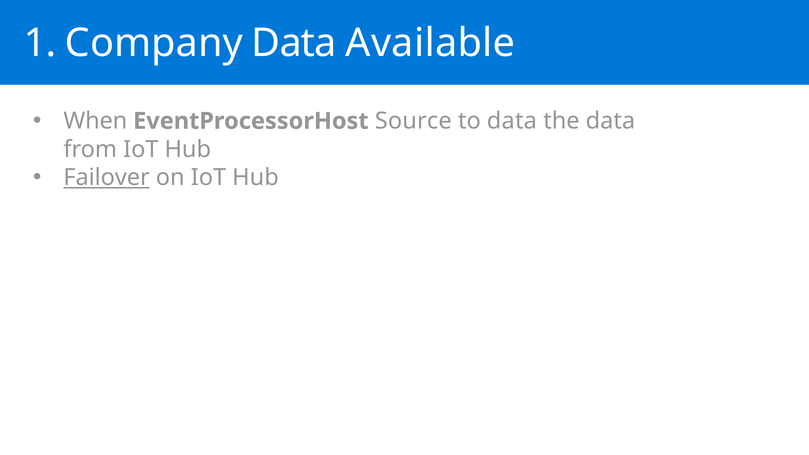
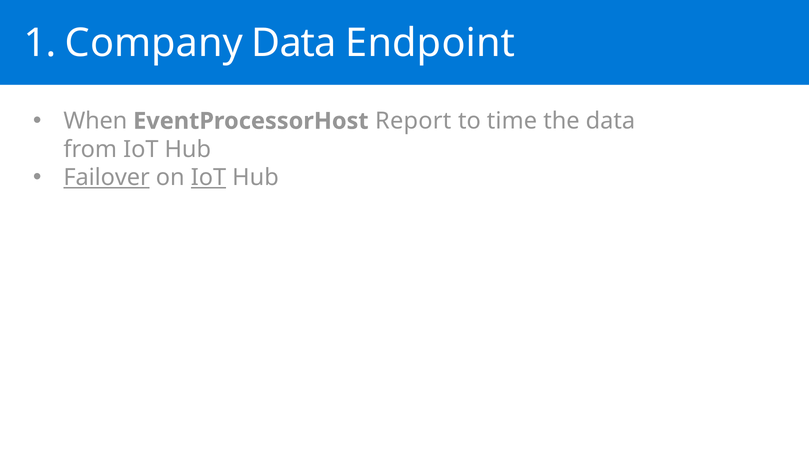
Available: Available -> Endpoint
Source: Source -> Report
to data: data -> time
IoT at (208, 178) underline: none -> present
